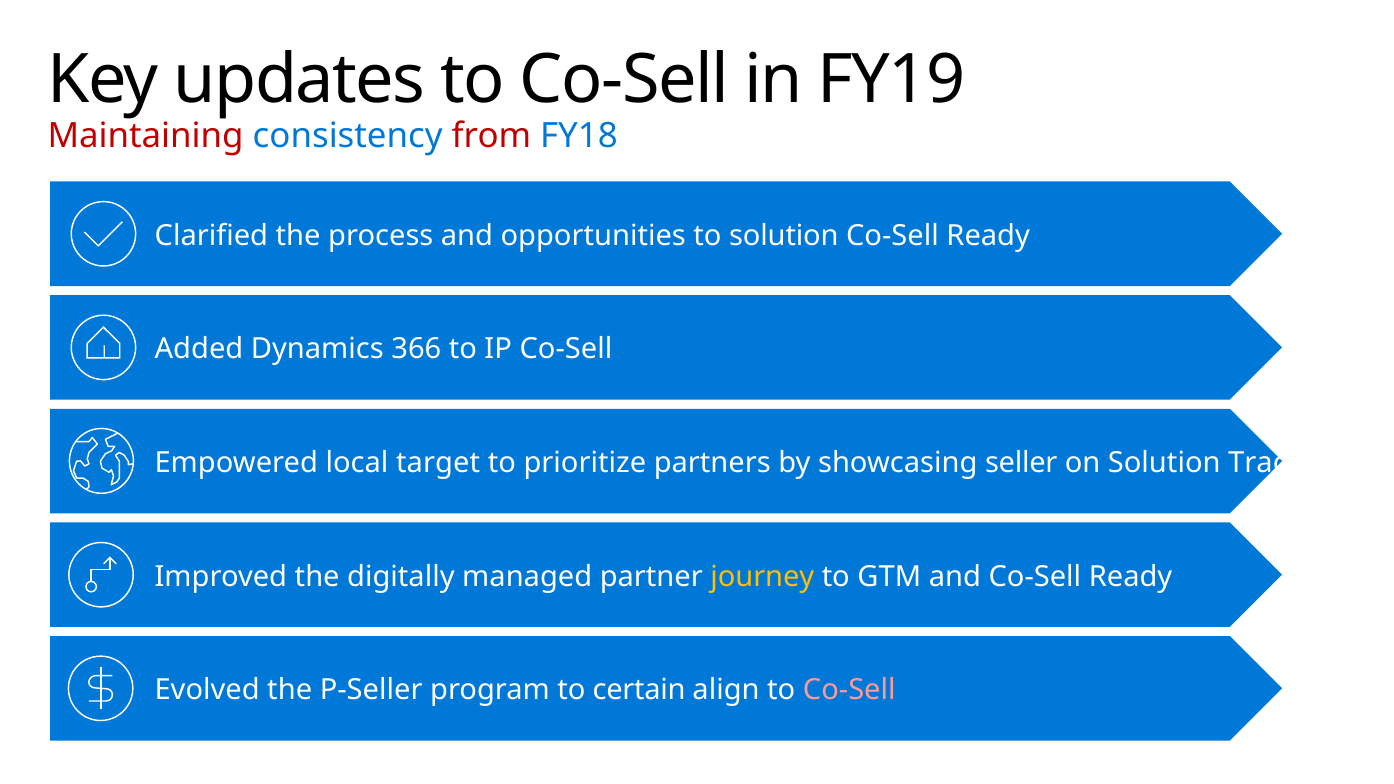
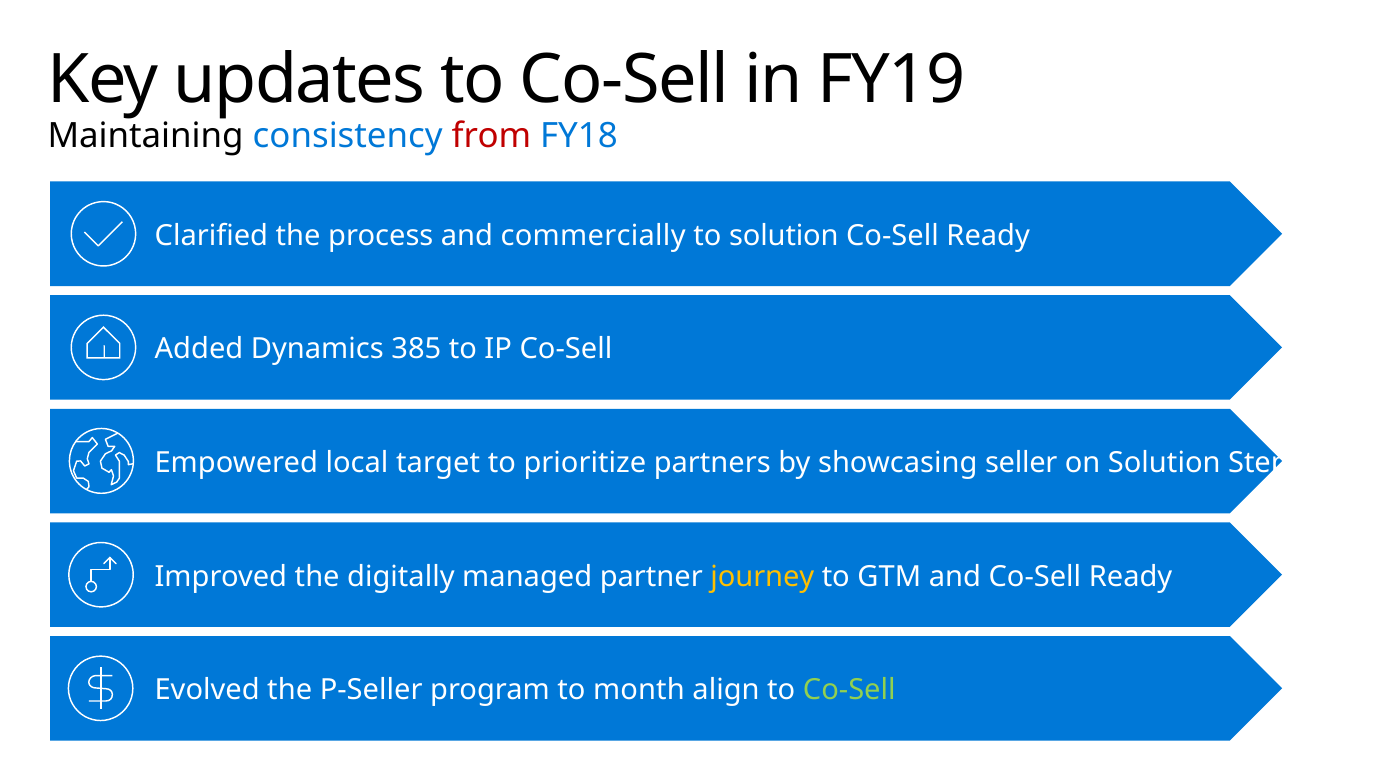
Maintaining colour: red -> black
opportunities: opportunities -> commercially
366: 366 -> 385
Track: Track -> Steps
certain: certain -> month
Co-Sell at (849, 690) colour: pink -> light green
